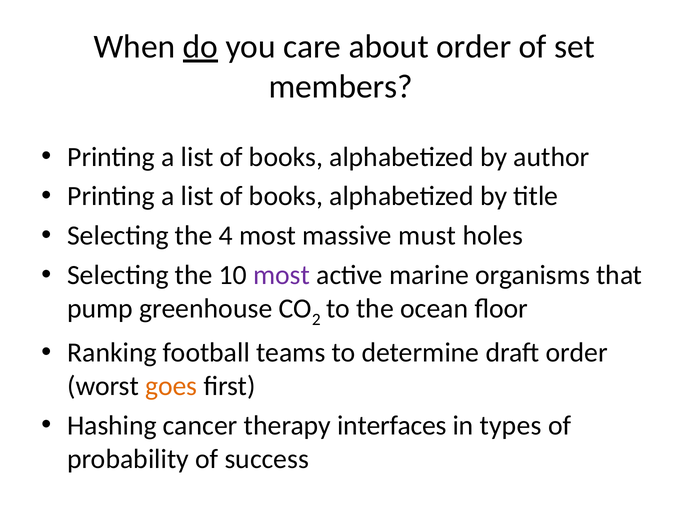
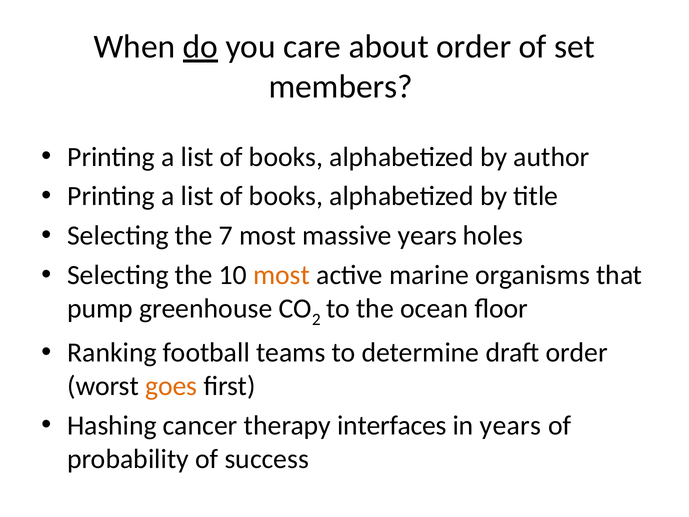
4: 4 -> 7
massive must: must -> years
most at (282, 275) colour: purple -> orange
in types: types -> years
